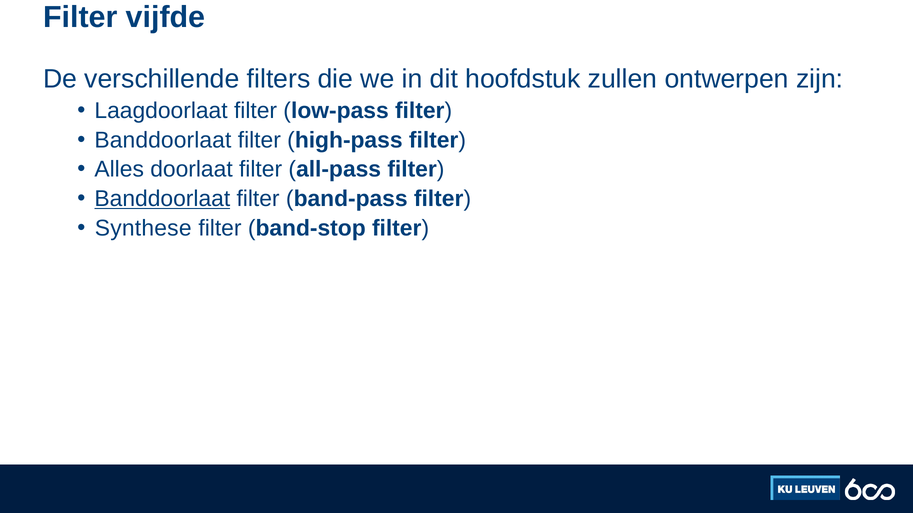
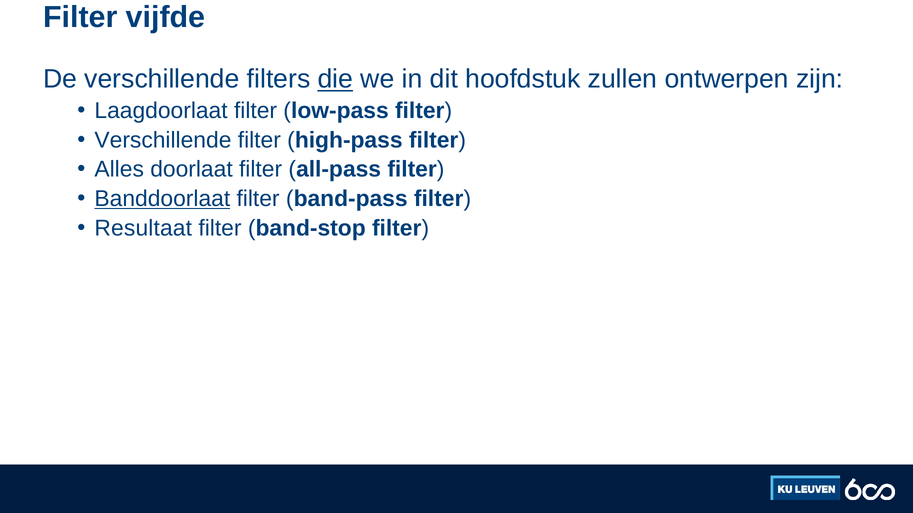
die underline: none -> present
Banddoorlaat at (163, 140): Banddoorlaat -> Verschillende
Synthese: Synthese -> Resultaat
